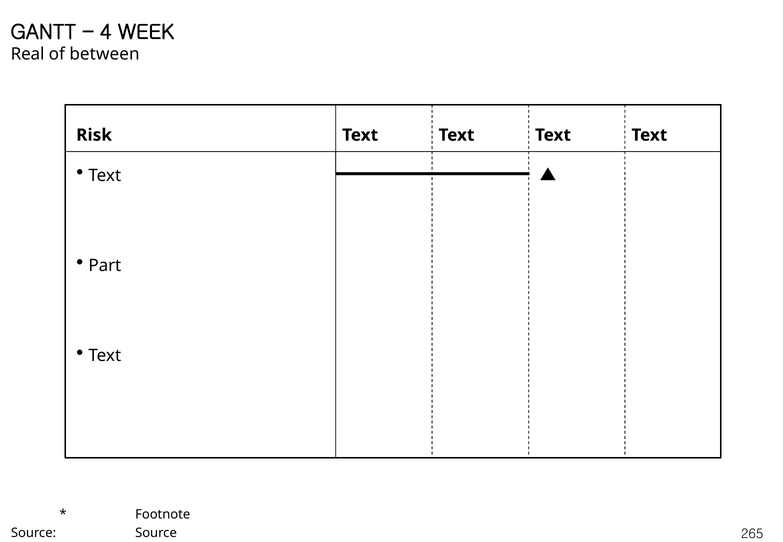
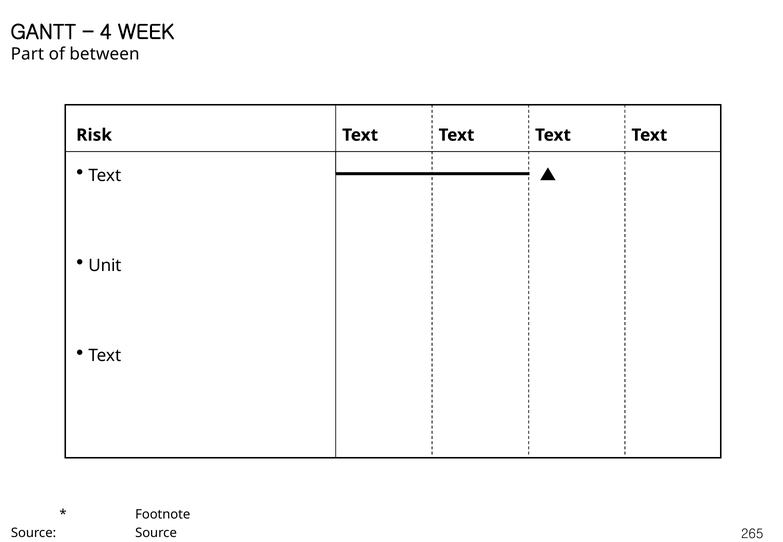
Real: Real -> Part
Part: Part -> Unit
